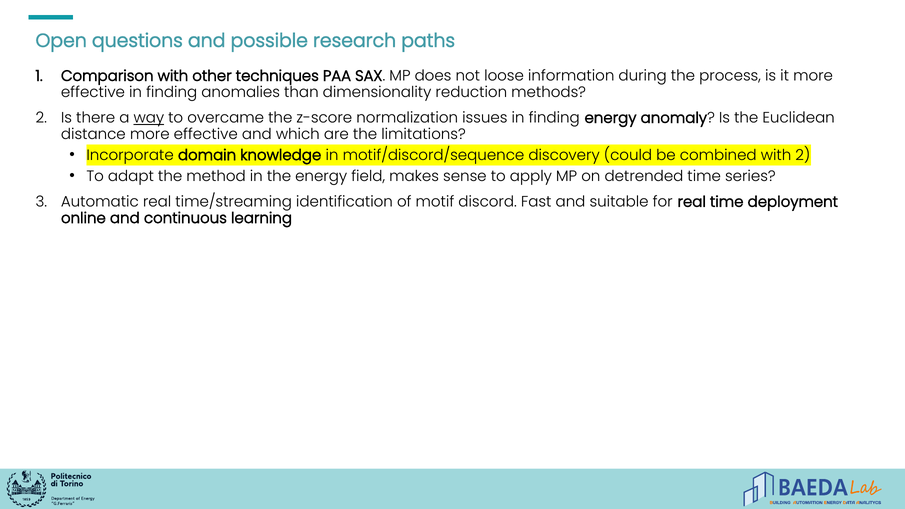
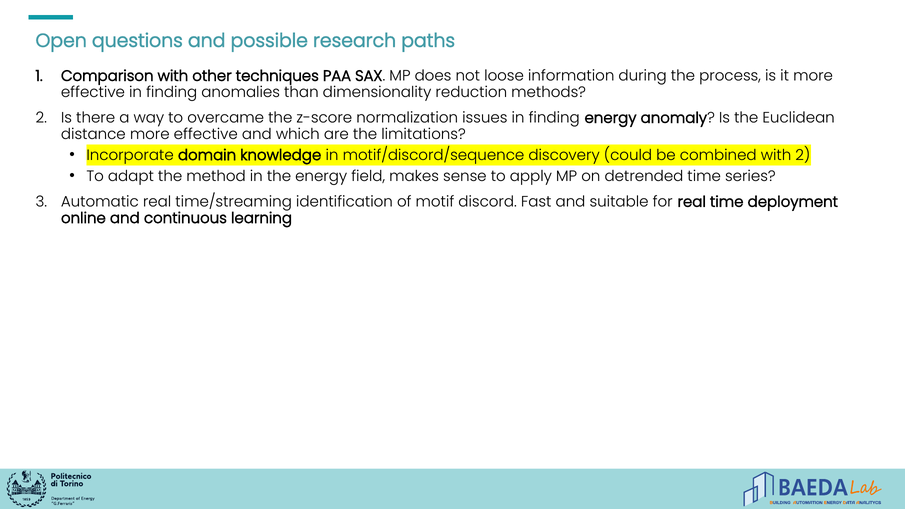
way underline: present -> none
